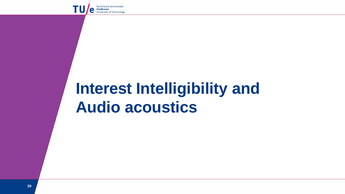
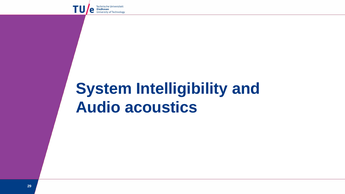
Interest: Interest -> System
